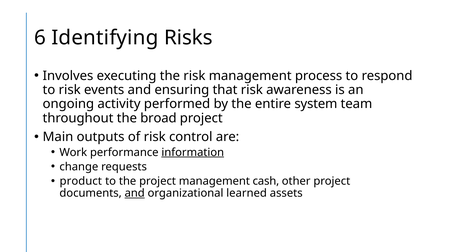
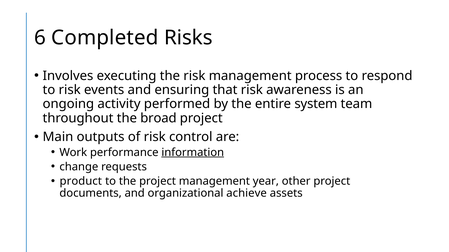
Identifying: Identifying -> Completed
cash: cash -> year
and at (135, 194) underline: present -> none
learned: learned -> achieve
